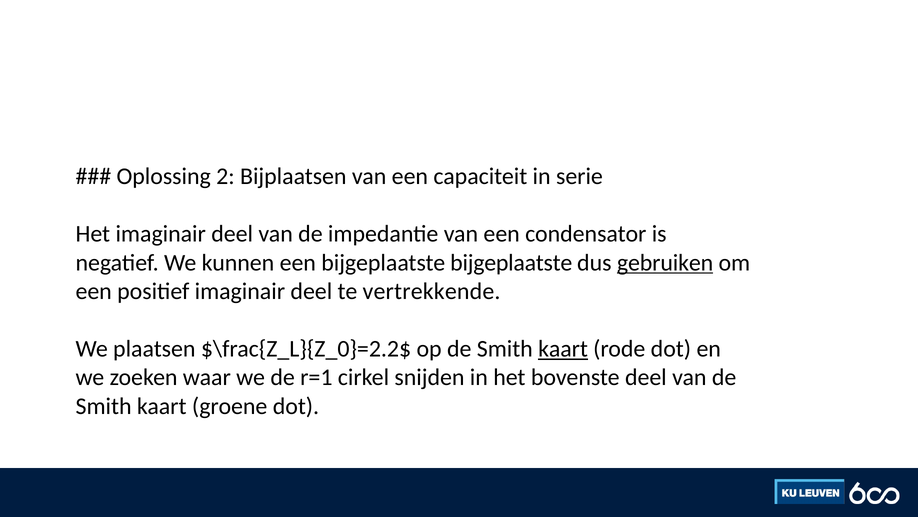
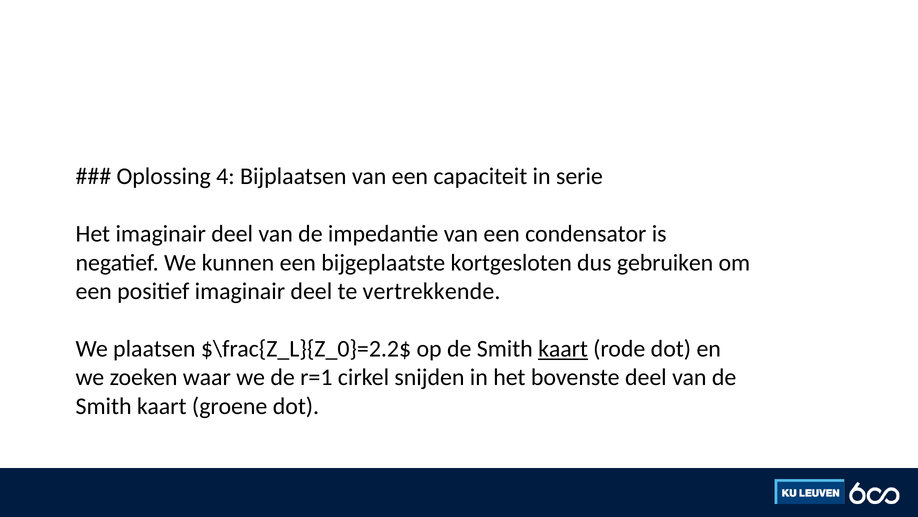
2: 2 -> 4
bijgeplaatste bijgeplaatste: bijgeplaatste -> kortgesloten
gebruiken underline: present -> none
